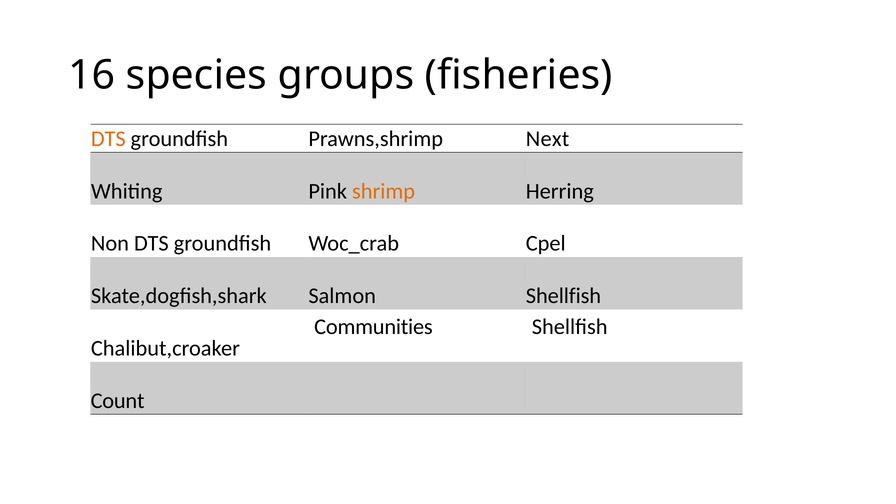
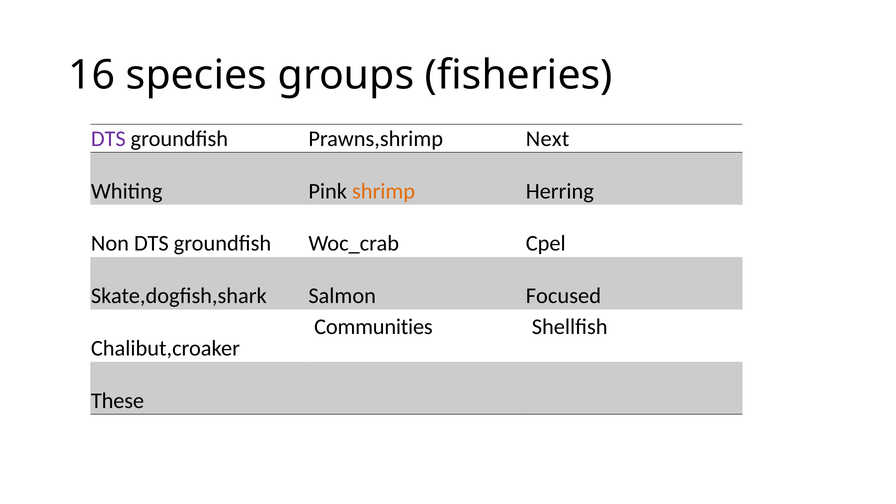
DTS at (108, 139) colour: orange -> purple
Salmon Shellfish: Shellfish -> Focused
Count: Count -> These
